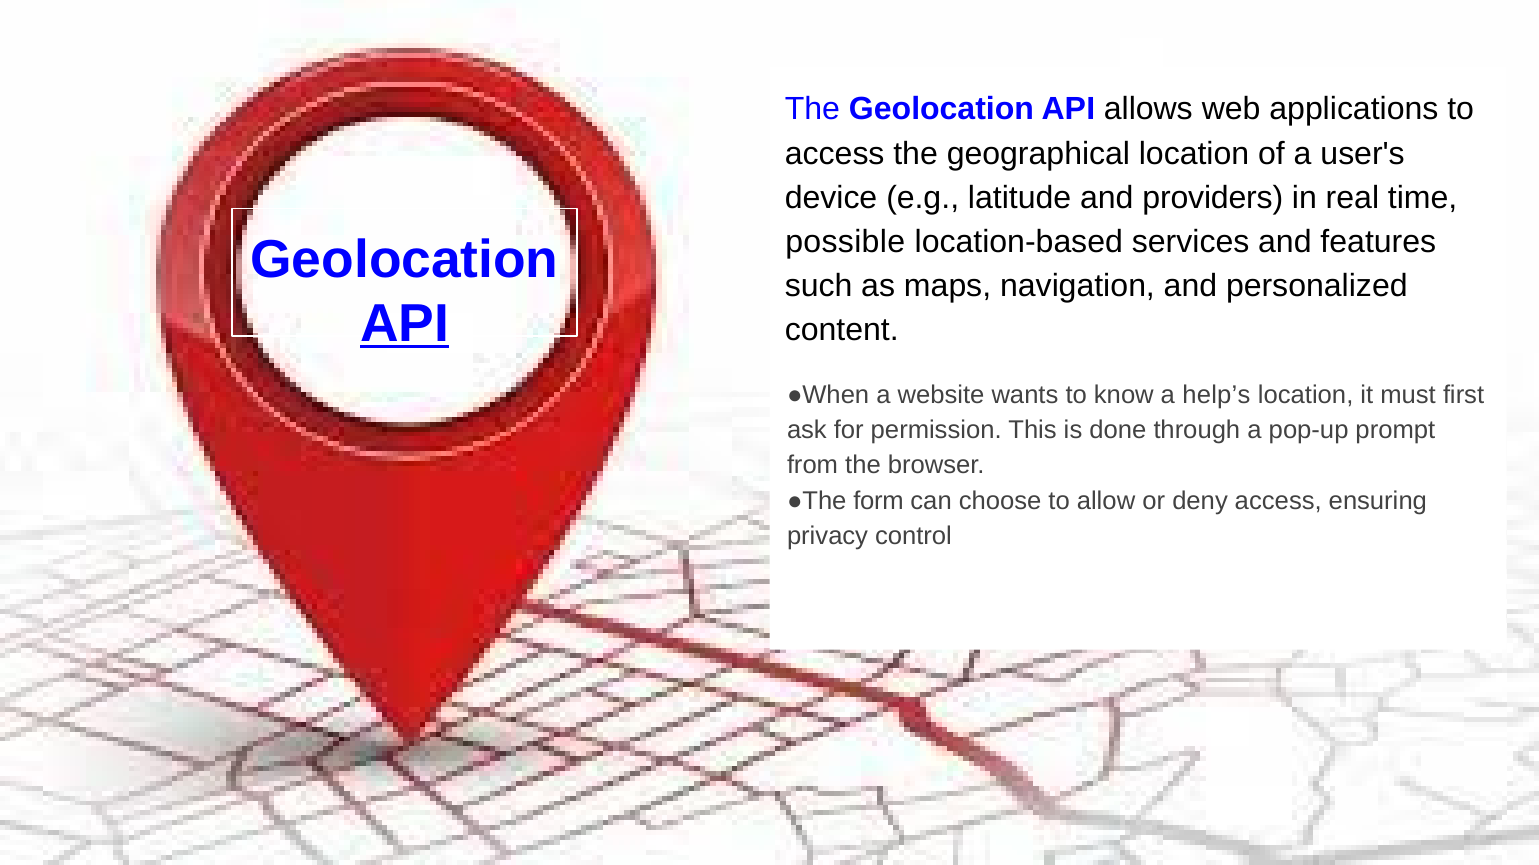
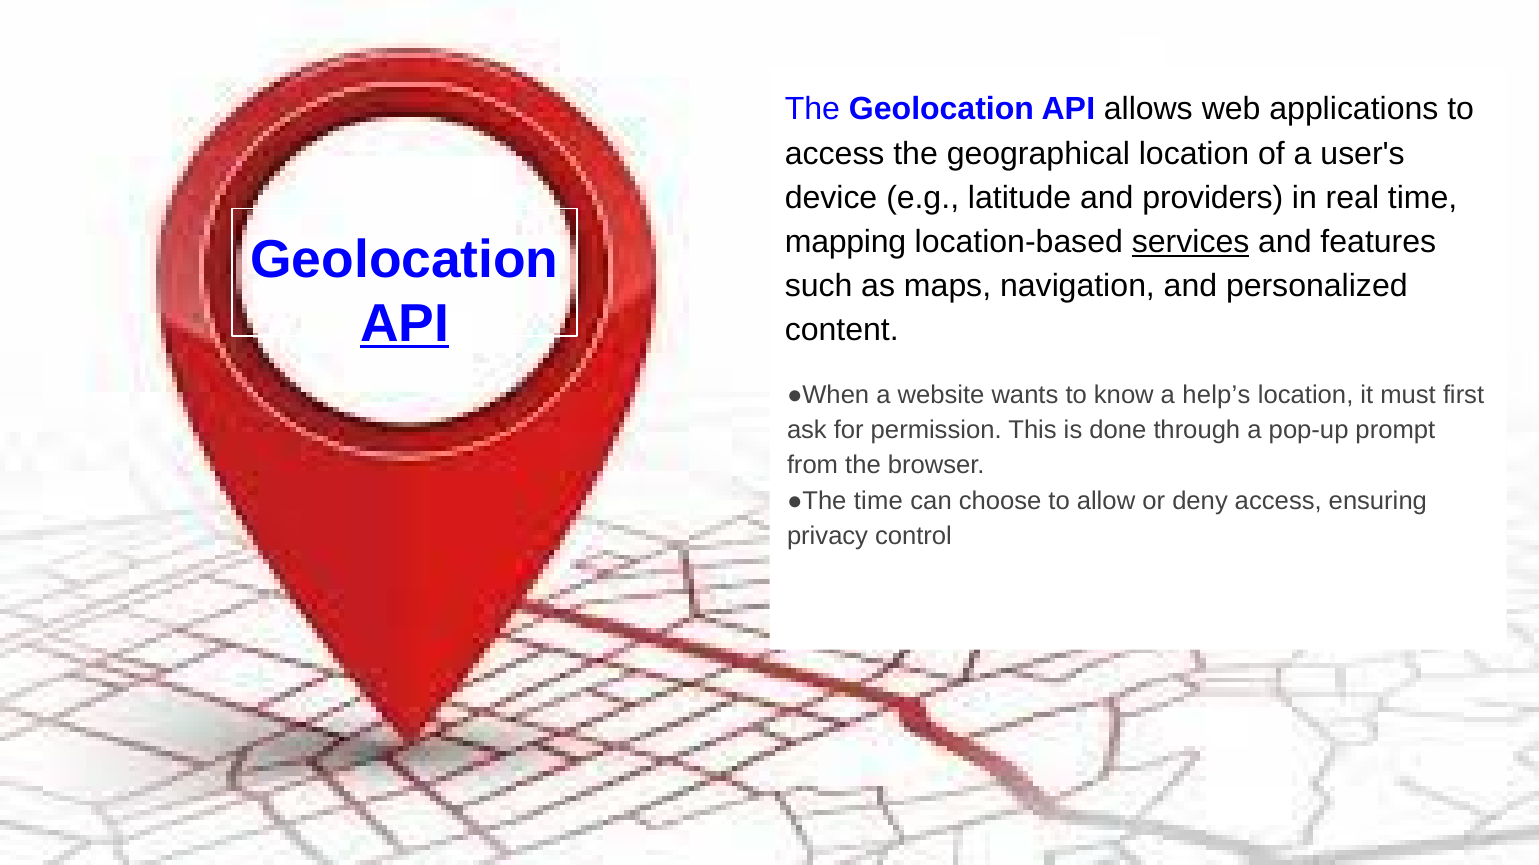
possible: possible -> mapping
services underline: none -> present
●The form: form -> time
